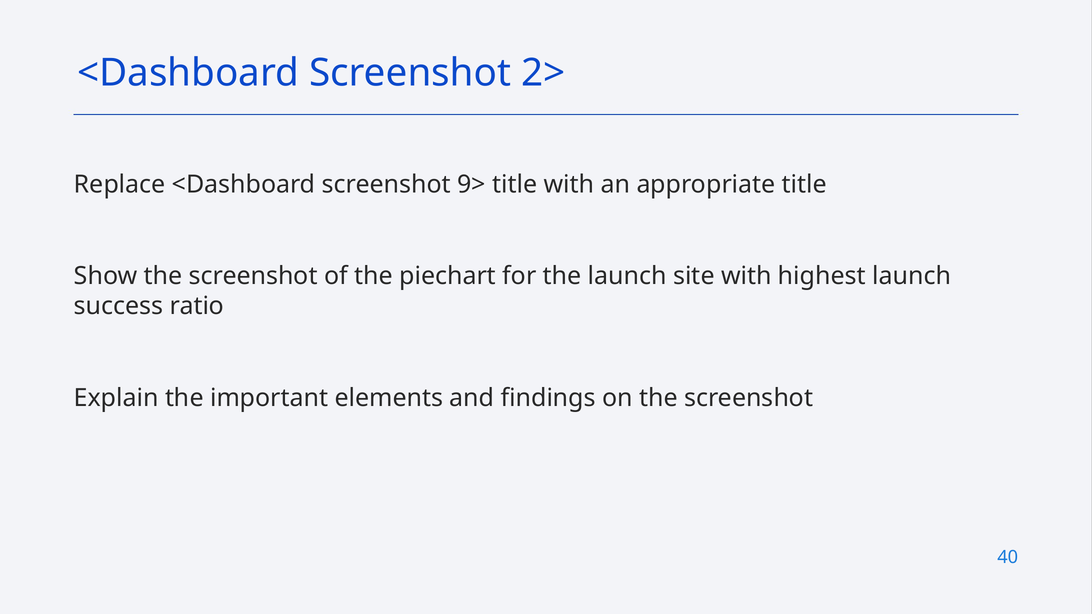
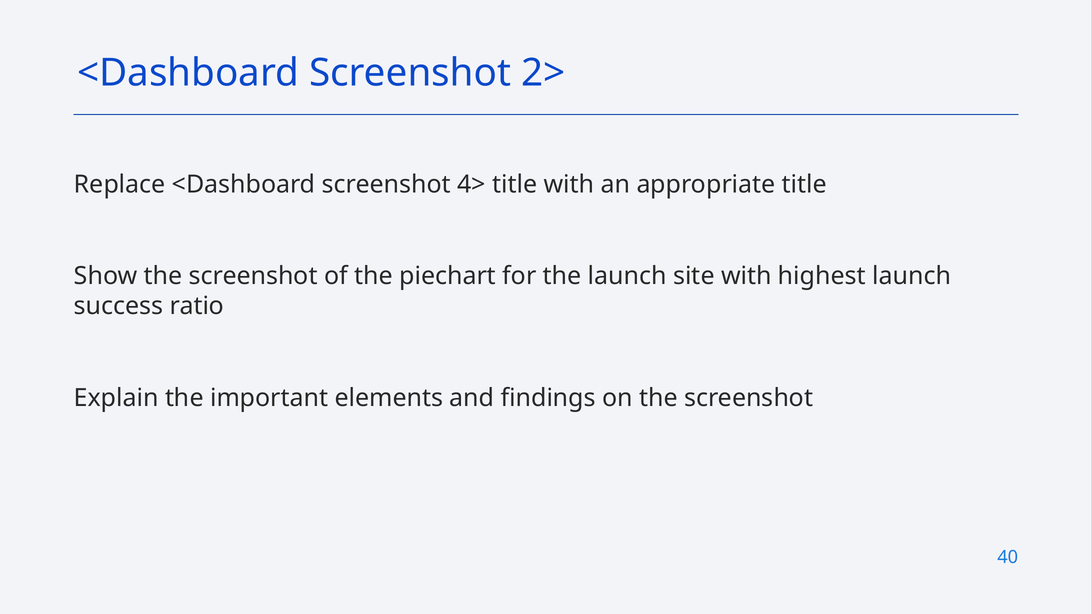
9>: 9> -> 4>
